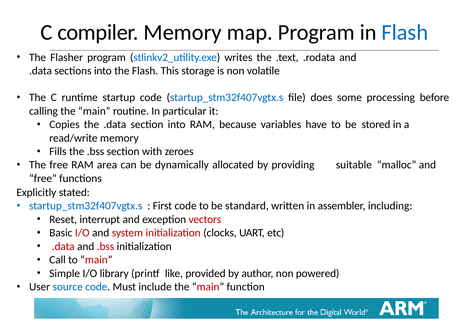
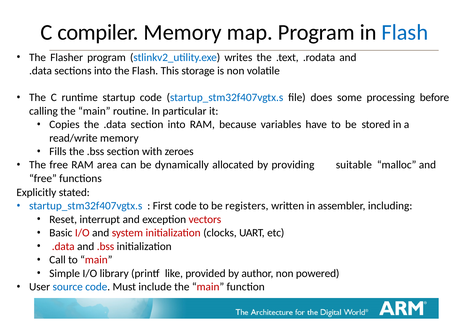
standard: standard -> registers
